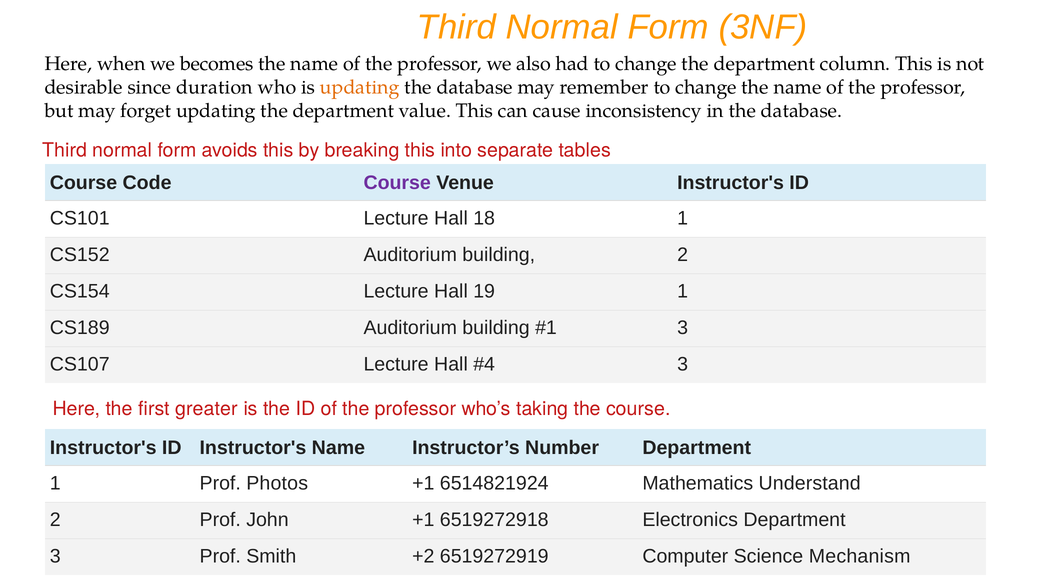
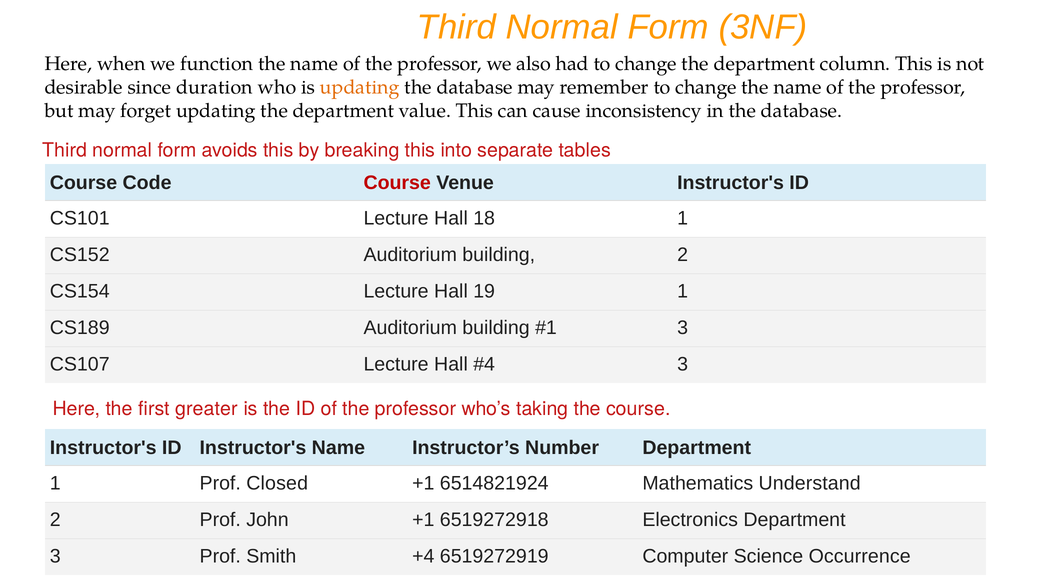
becomes: becomes -> function
Course at (397, 183) colour: purple -> red
Photos: Photos -> Closed
+2: +2 -> +4
Mechanism: Mechanism -> Occurrence
